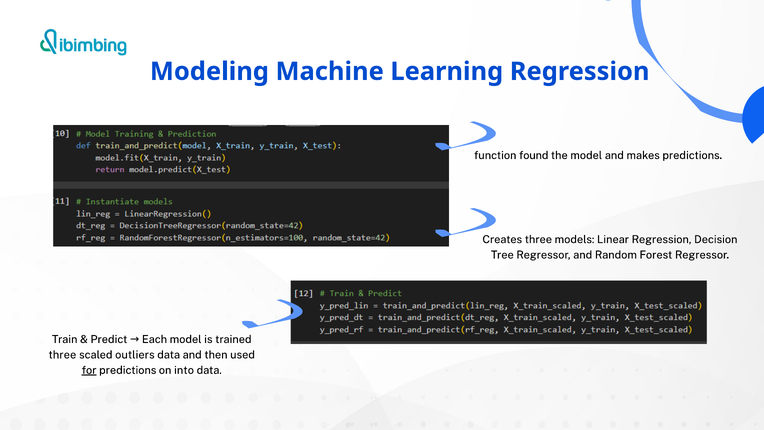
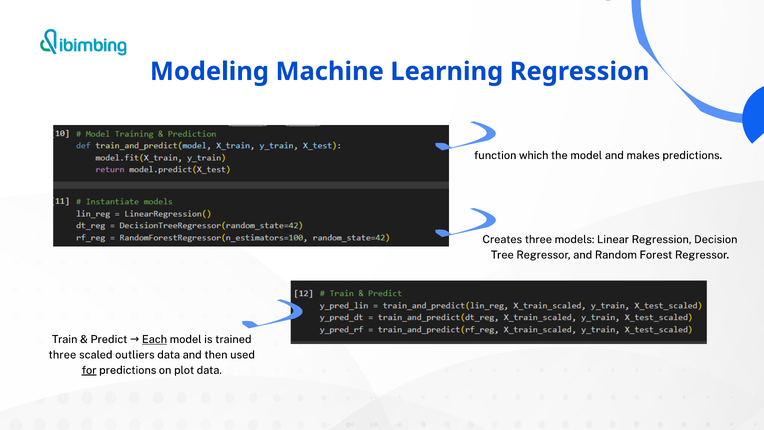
found: found -> which
Each underline: none -> present
into: into -> plot
